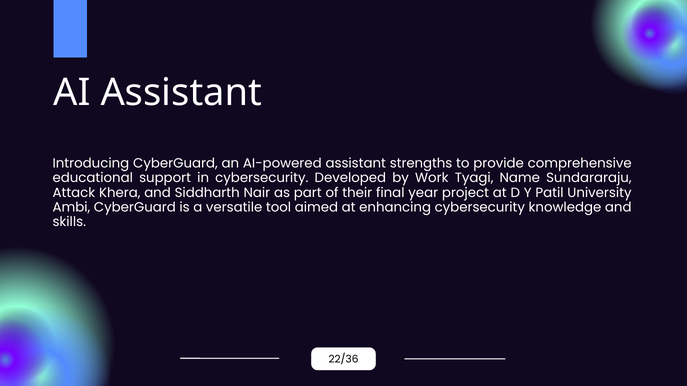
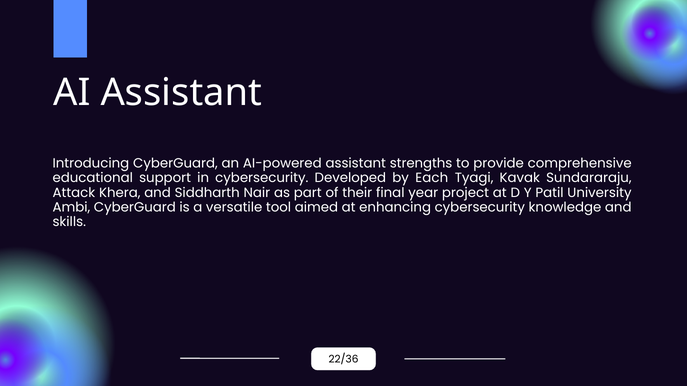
Work: Work -> Each
Name: Name -> Kavak
